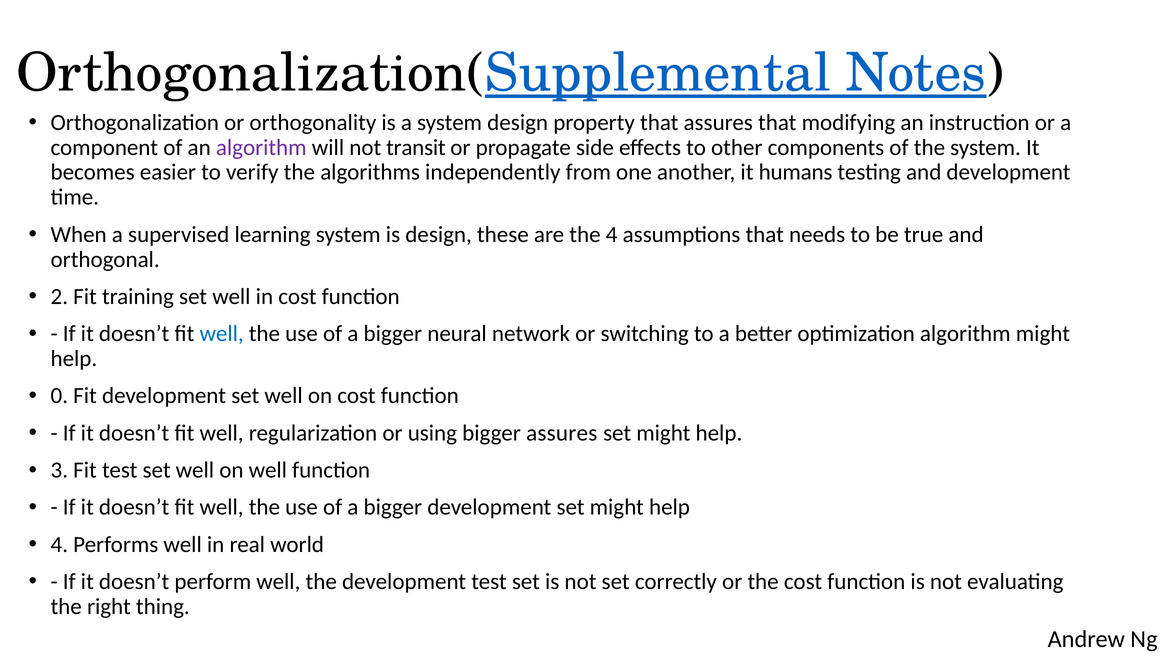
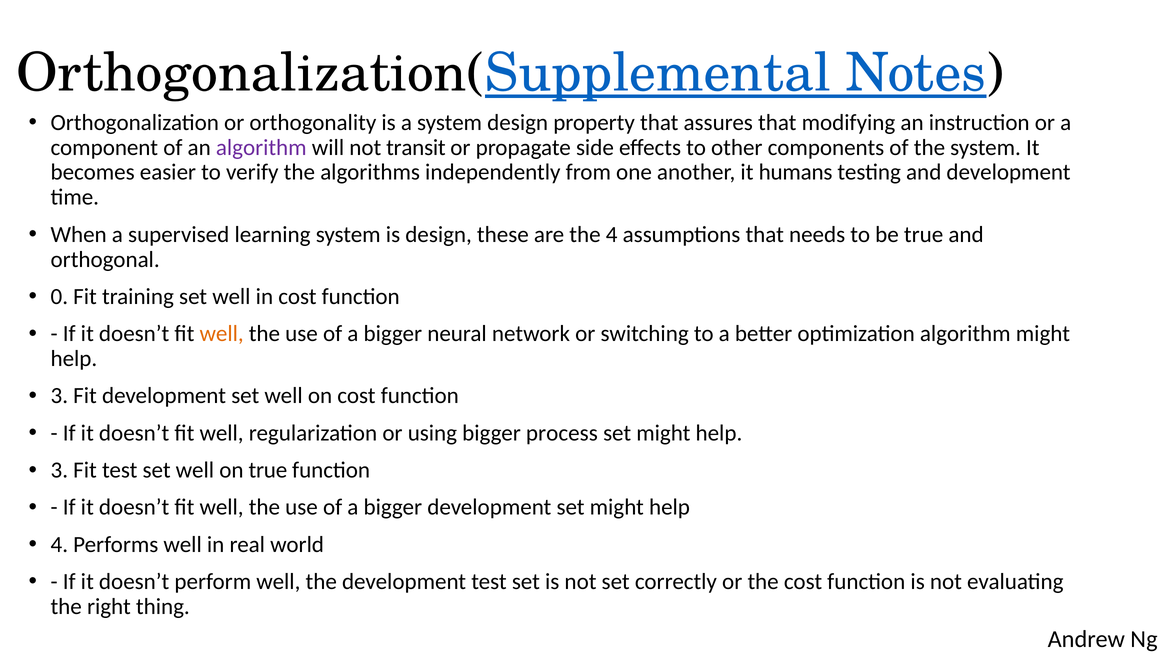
2: 2 -> 0
well at (222, 333) colour: blue -> orange
0 at (59, 396): 0 -> 3
bigger assures: assures -> process
on well: well -> true
